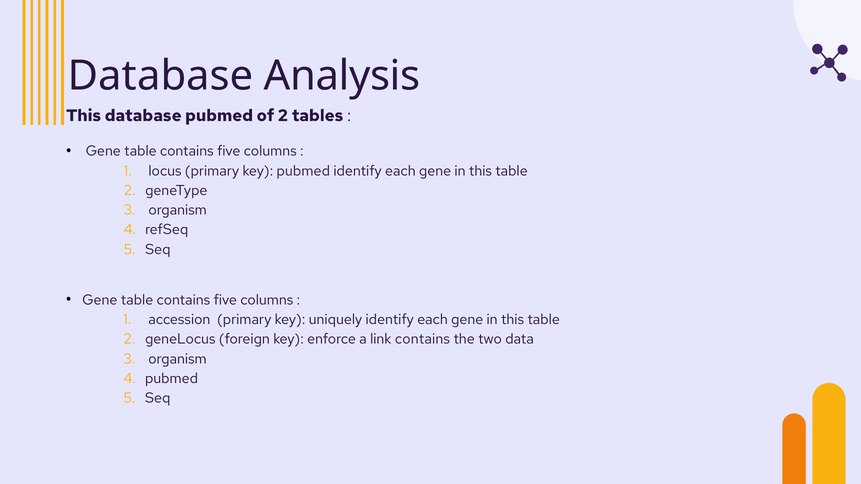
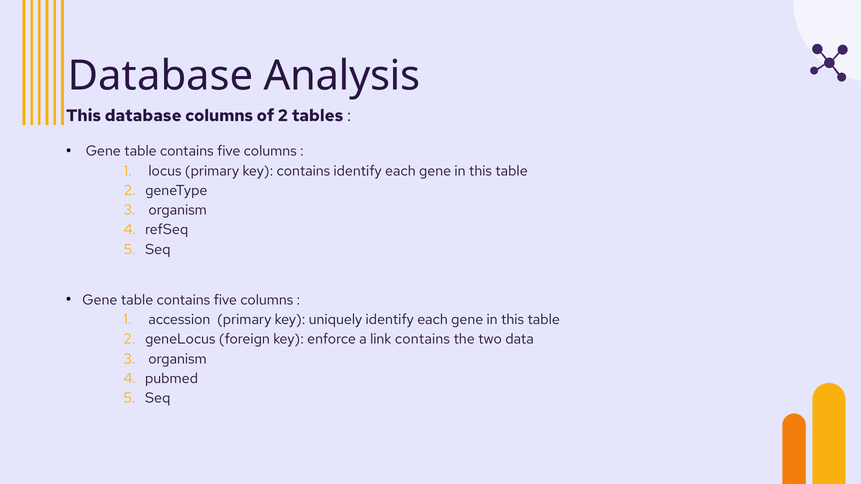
database pubmed: pubmed -> columns
key pubmed: pubmed -> contains
